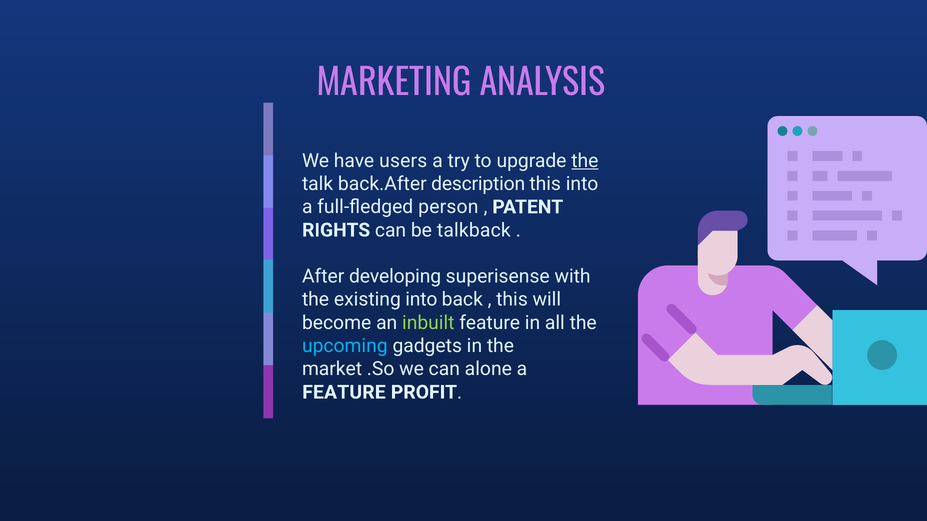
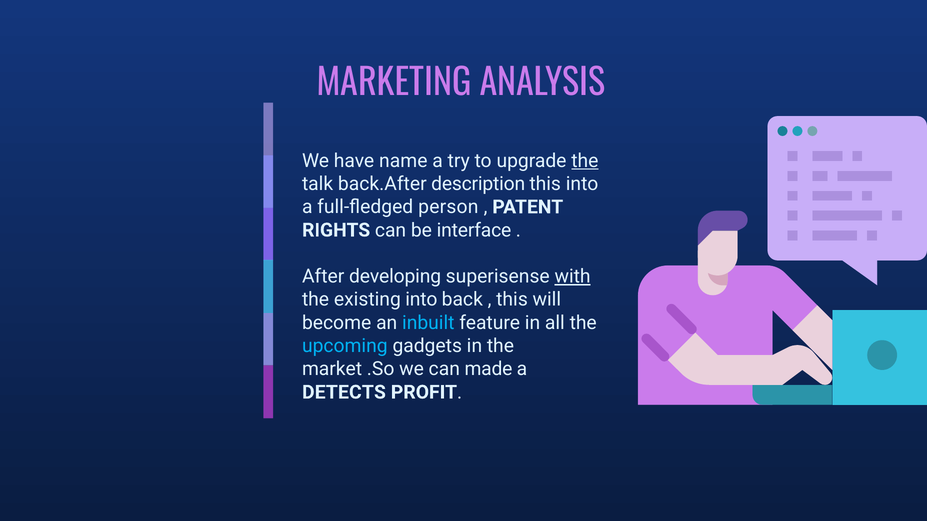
users: users -> name
talkback: talkback -> interface
with underline: none -> present
inbuilt colour: light green -> light blue
alone: alone -> made
FEATURE at (344, 393): FEATURE -> DETECTS
